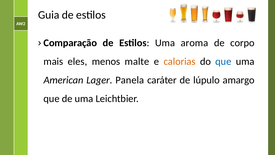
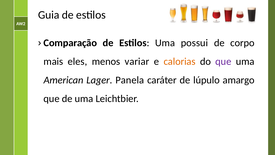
aroma: aroma -> possui
malte: malte -> variar
que at (223, 61) colour: blue -> purple
